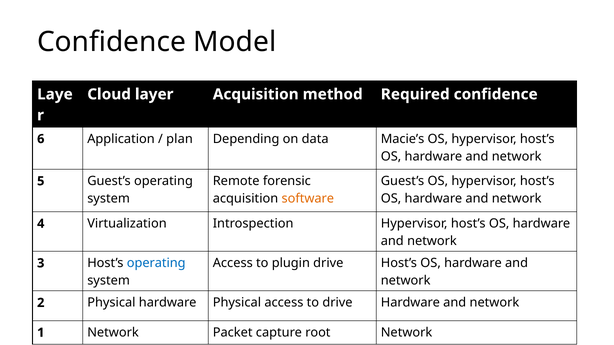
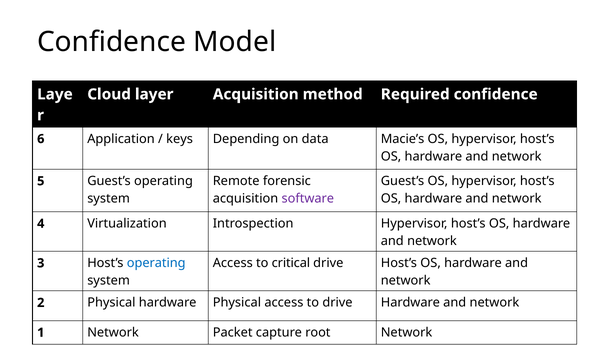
plan: plan -> keys
software colour: orange -> purple
plugin: plugin -> critical
